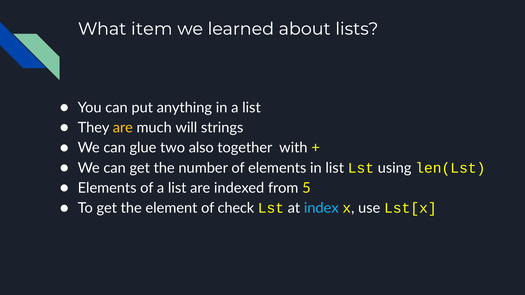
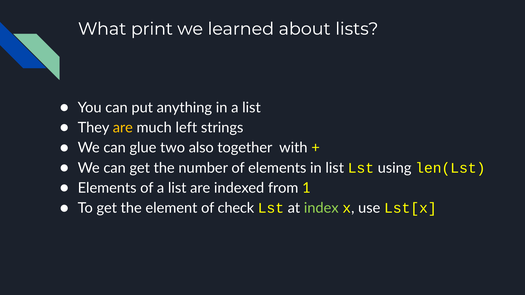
item: item -> print
will: will -> left
5: 5 -> 1
index colour: light blue -> light green
